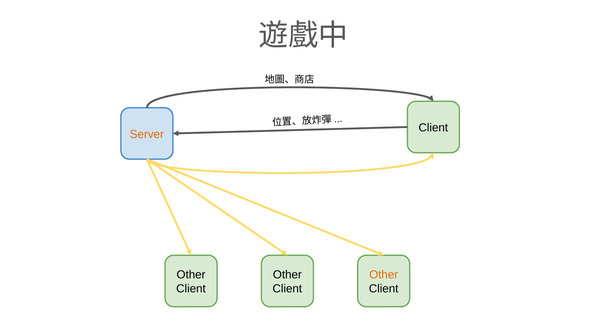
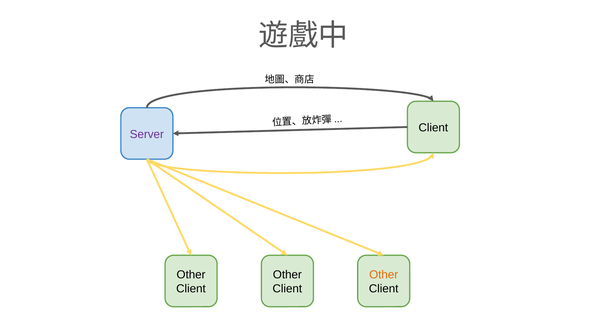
Server colour: orange -> purple
